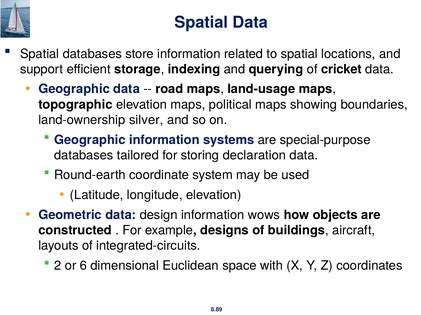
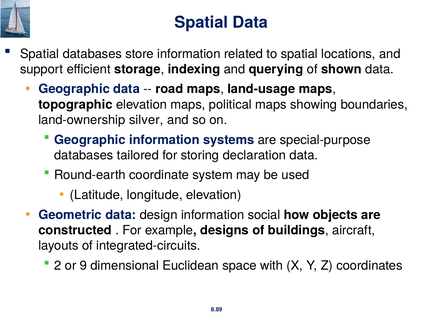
cricket: cricket -> shown
wows: wows -> social
6: 6 -> 9
